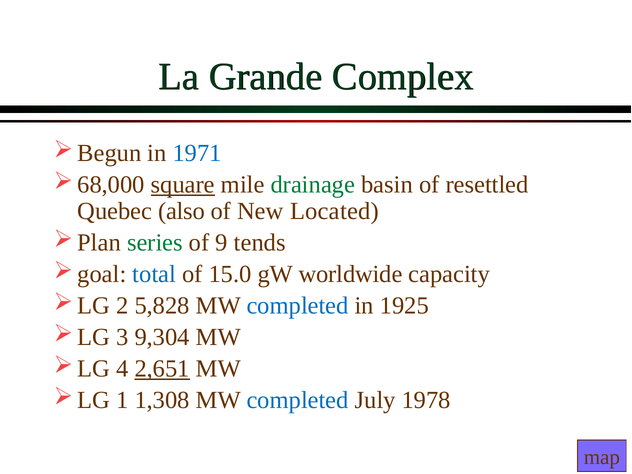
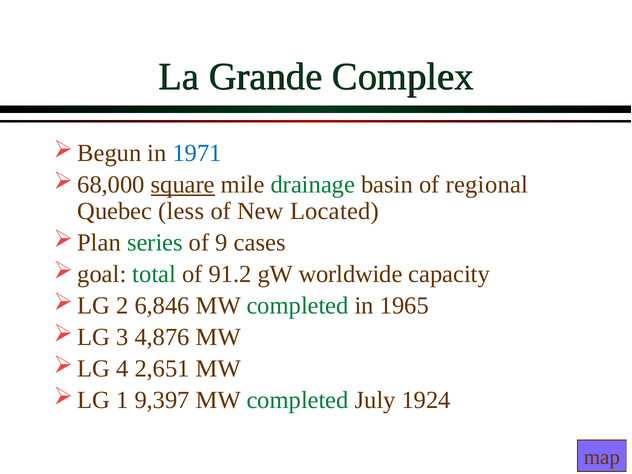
resettled: resettled -> regional
also: also -> less
tends: tends -> cases
total colour: blue -> green
15.0: 15.0 -> 91.2
5,828: 5,828 -> 6,846
completed at (298, 306) colour: blue -> green
1925: 1925 -> 1965
9,304: 9,304 -> 4,876
2,651 underline: present -> none
1,308: 1,308 -> 9,397
completed at (298, 400) colour: blue -> green
1978: 1978 -> 1924
